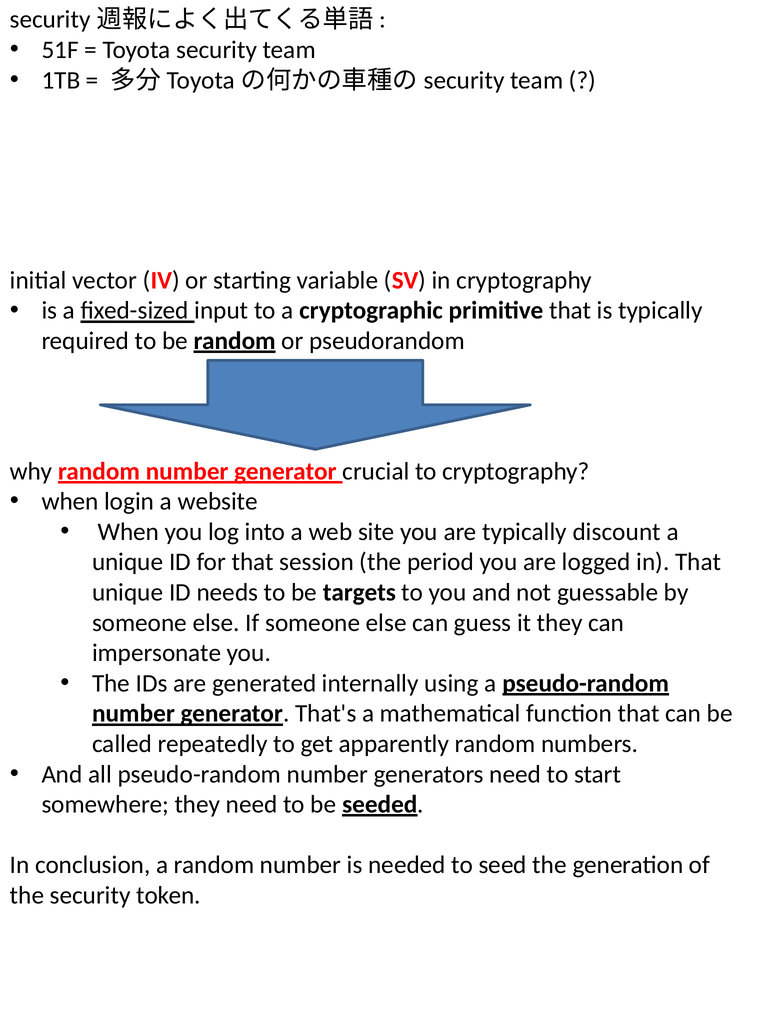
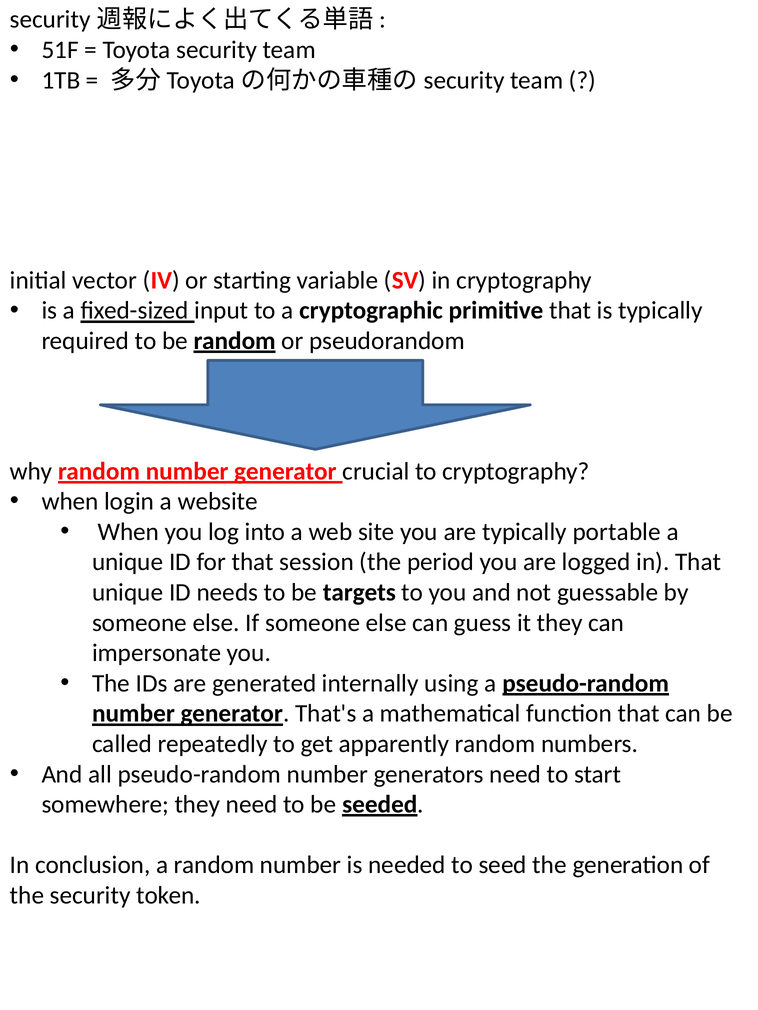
discount: discount -> portable
